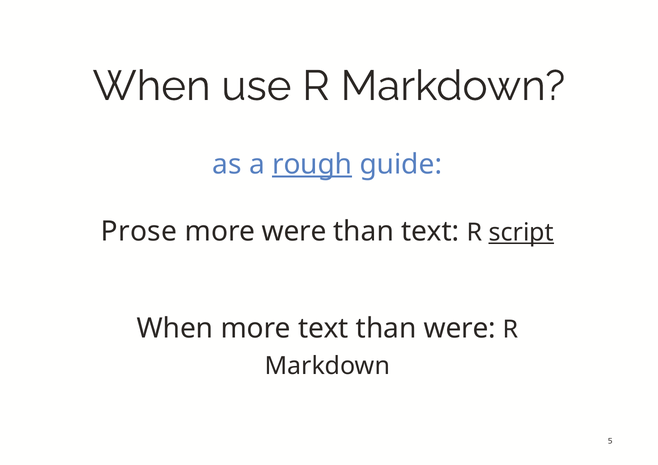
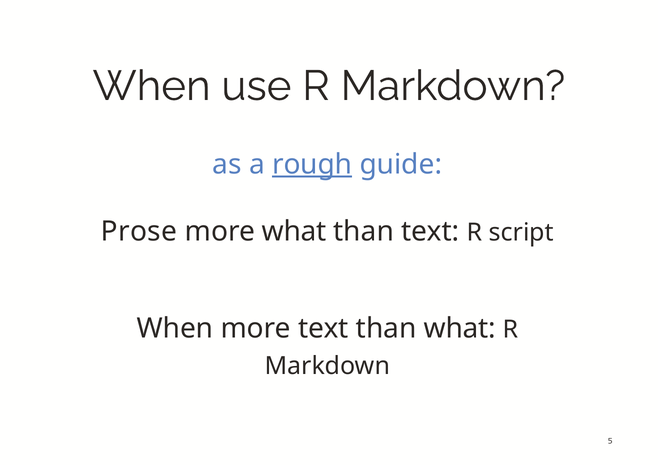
more were: were -> what
script underline: present -> none
than were: were -> what
